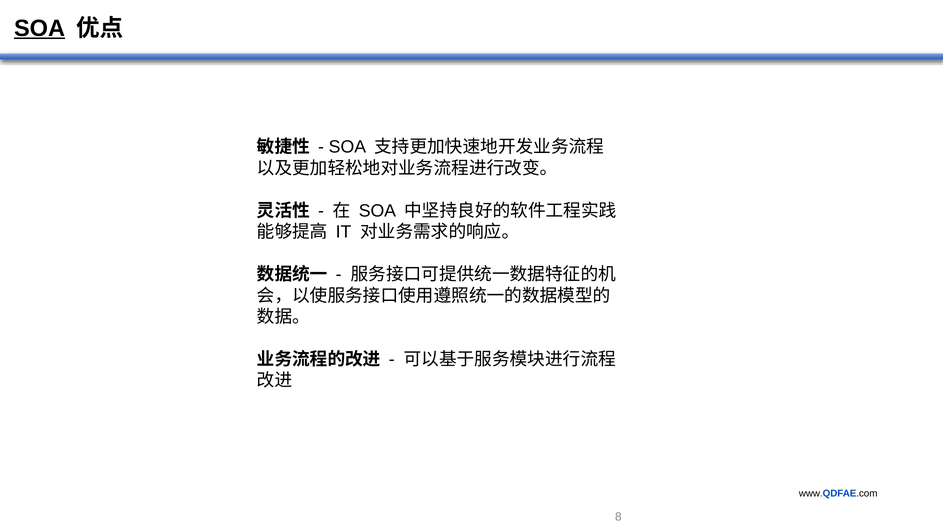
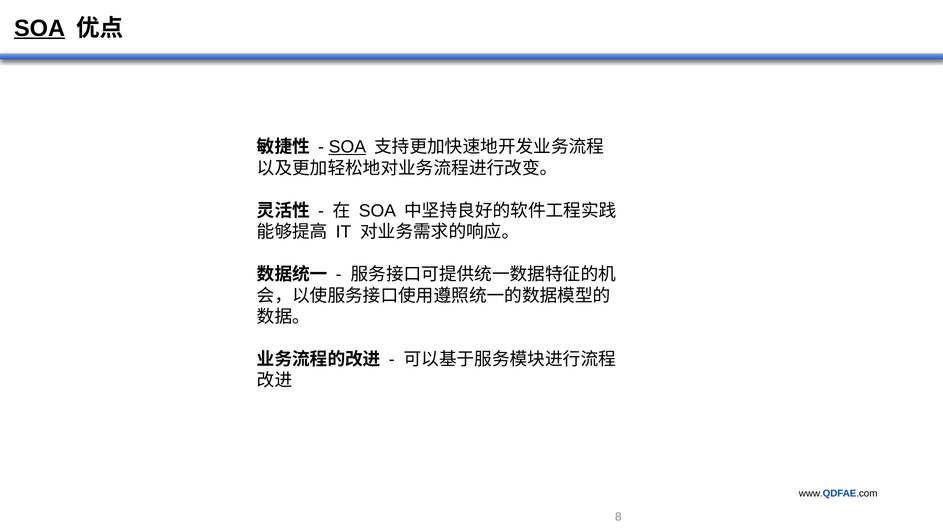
SOA at (347, 147) underline: none -> present
